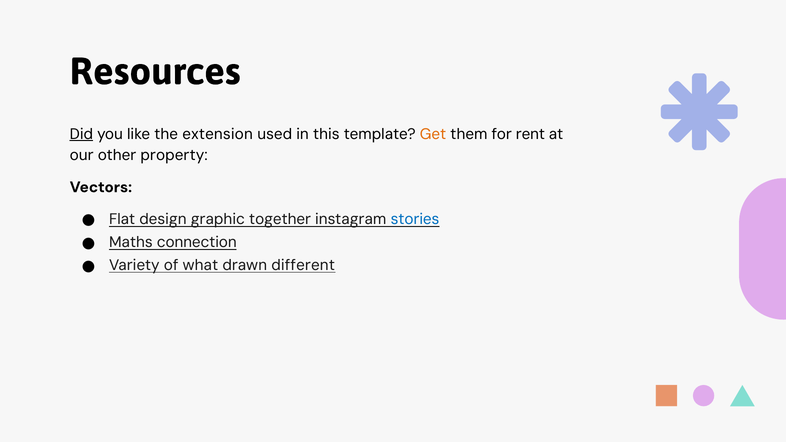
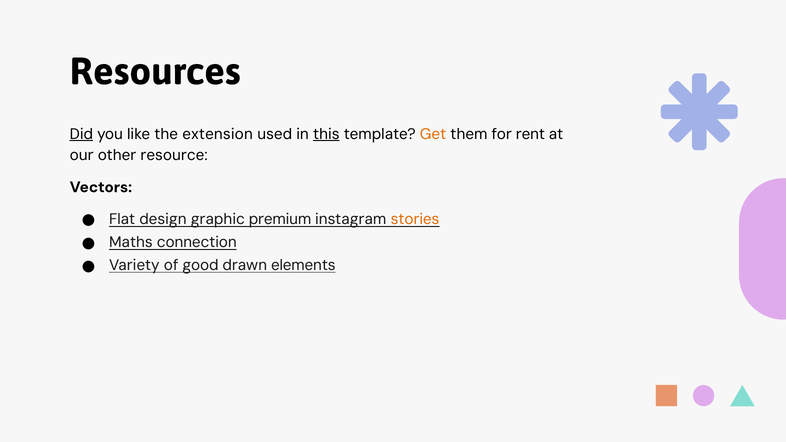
this underline: none -> present
property: property -> resource
together: together -> premium
stories colour: blue -> orange
what: what -> good
different: different -> elements
